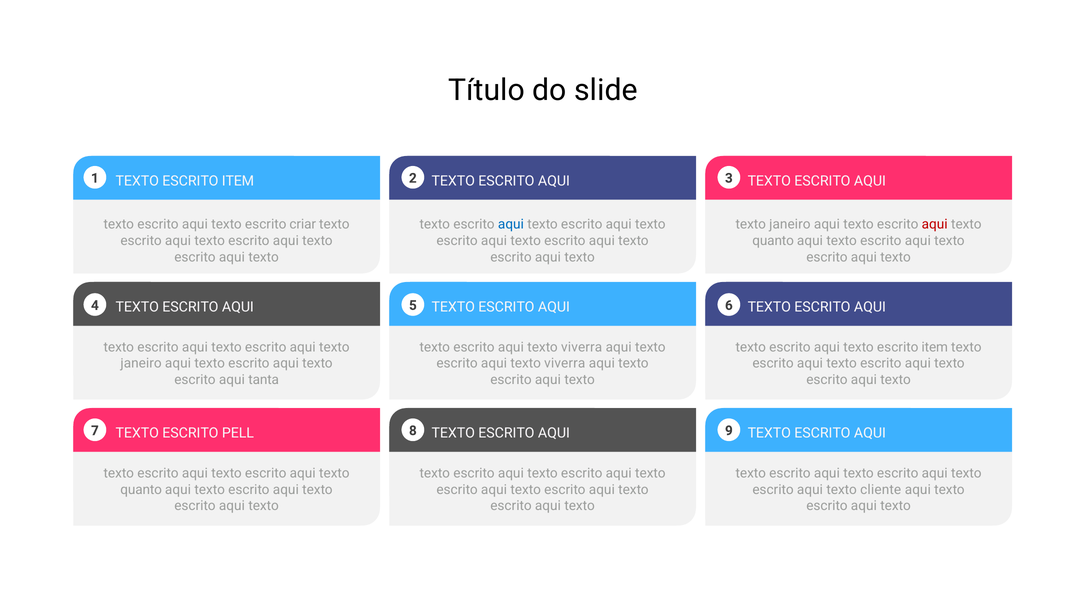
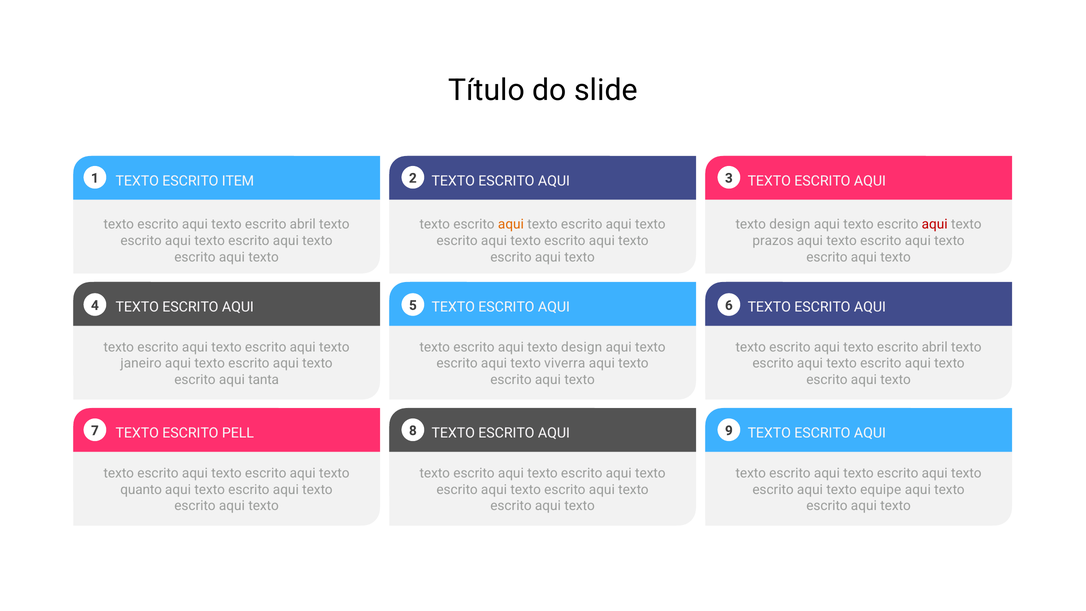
criar at (303, 224): criar -> abril
aqui at (511, 224) colour: blue -> orange
janeiro at (790, 224): janeiro -> design
quanto at (773, 241): quanto -> prazos
viverra at (582, 347): viverra -> design
item at (935, 347): item -> abril
cliente: cliente -> equipe
